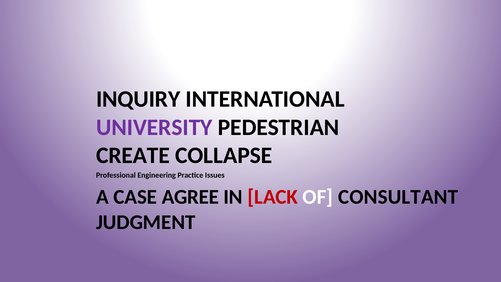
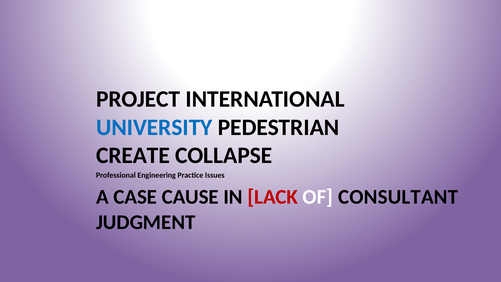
INQUIRY: INQUIRY -> PROJECT
UNIVERSITY colour: purple -> blue
AGREE: AGREE -> CAUSE
